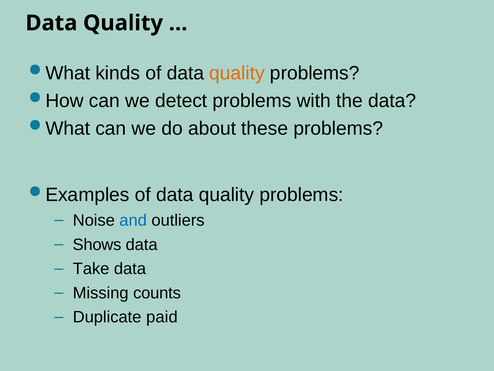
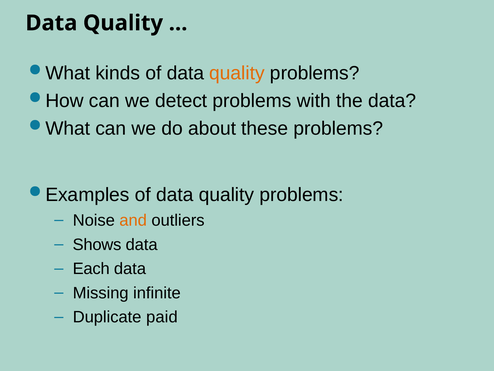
and colour: blue -> orange
Take: Take -> Each
counts: counts -> infinite
